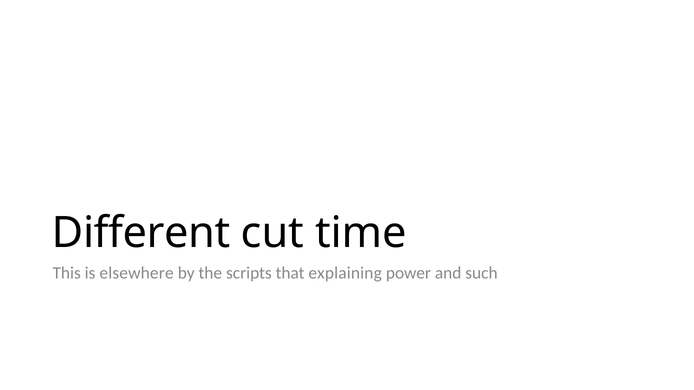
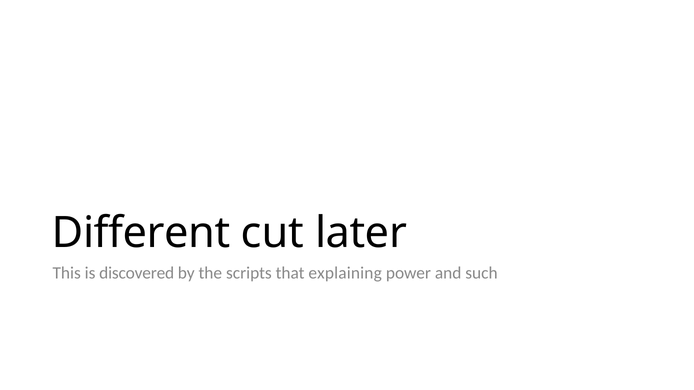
time: time -> later
elsewhere: elsewhere -> discovered
